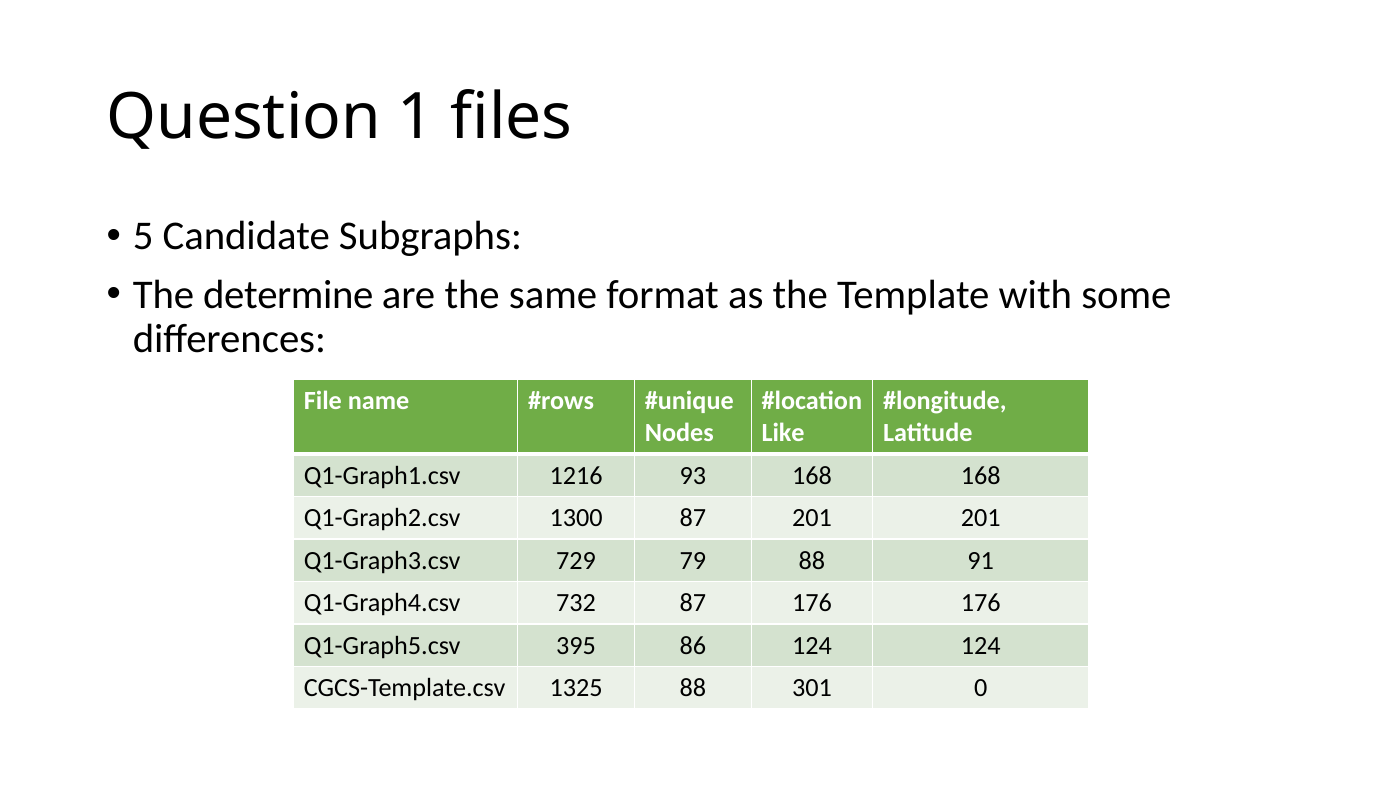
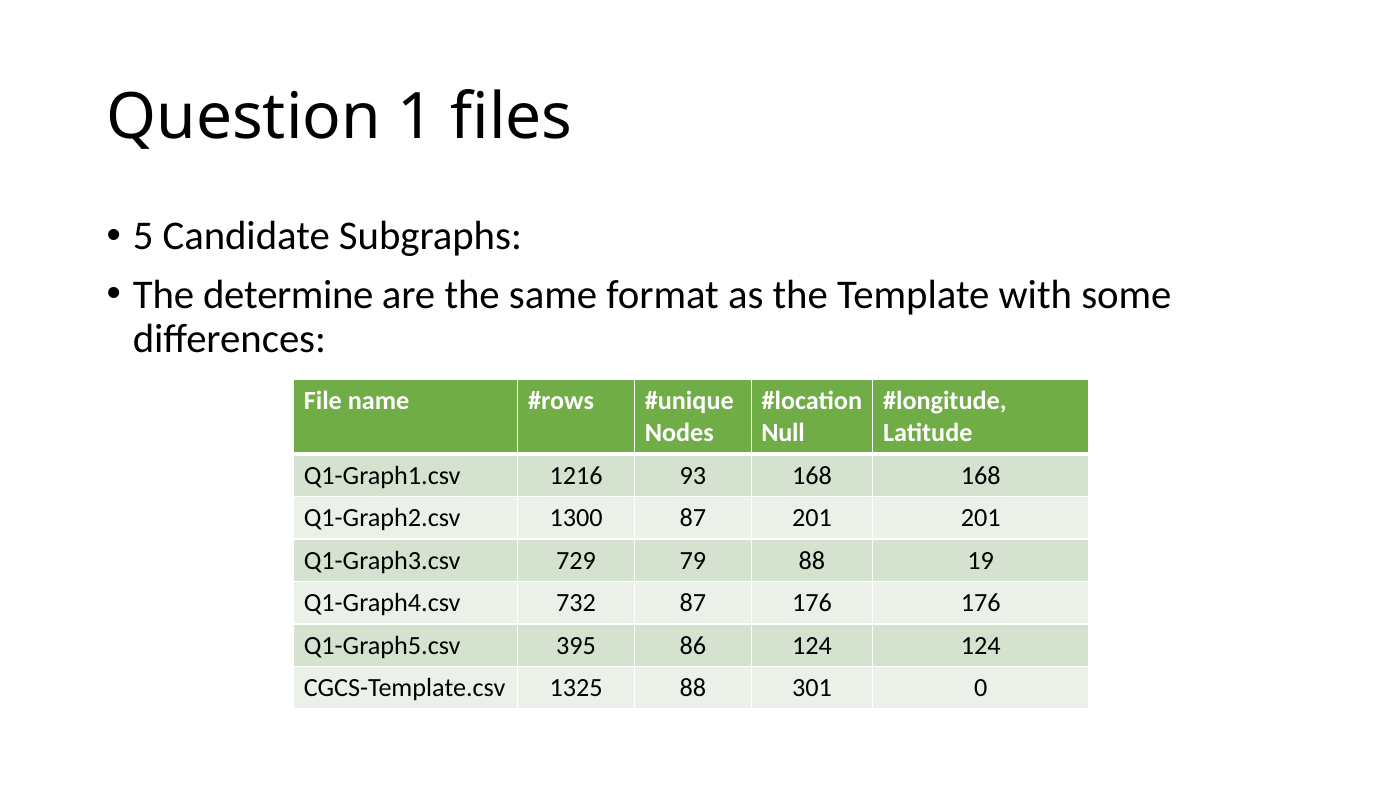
Like: Like -> Null
91: 91 -> 19
